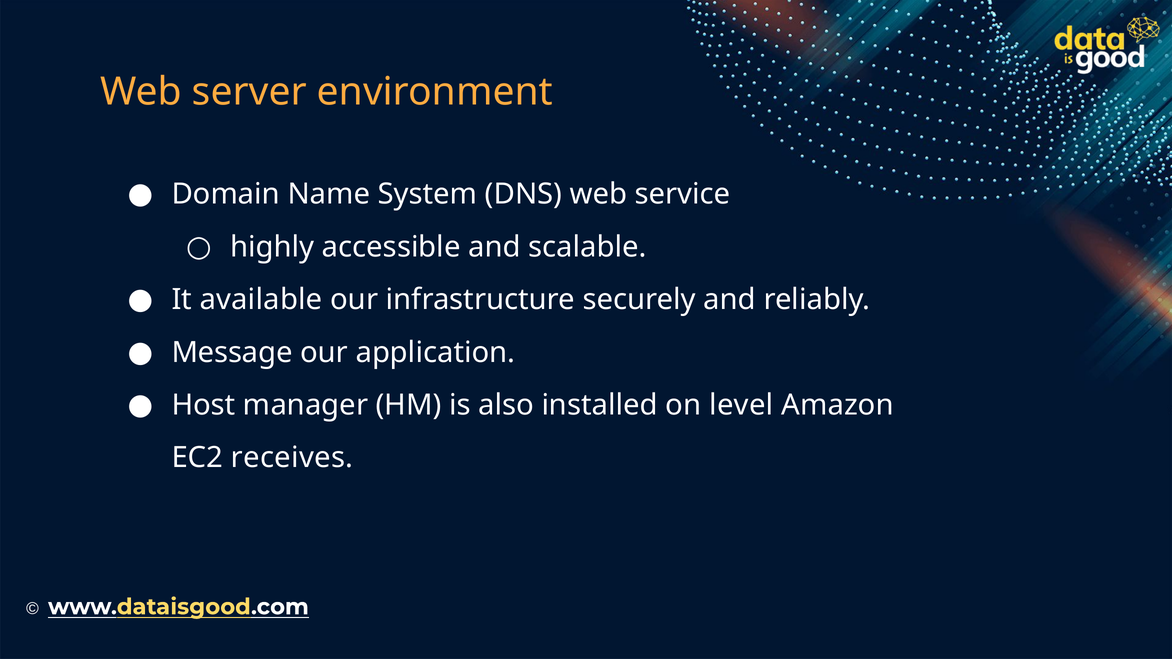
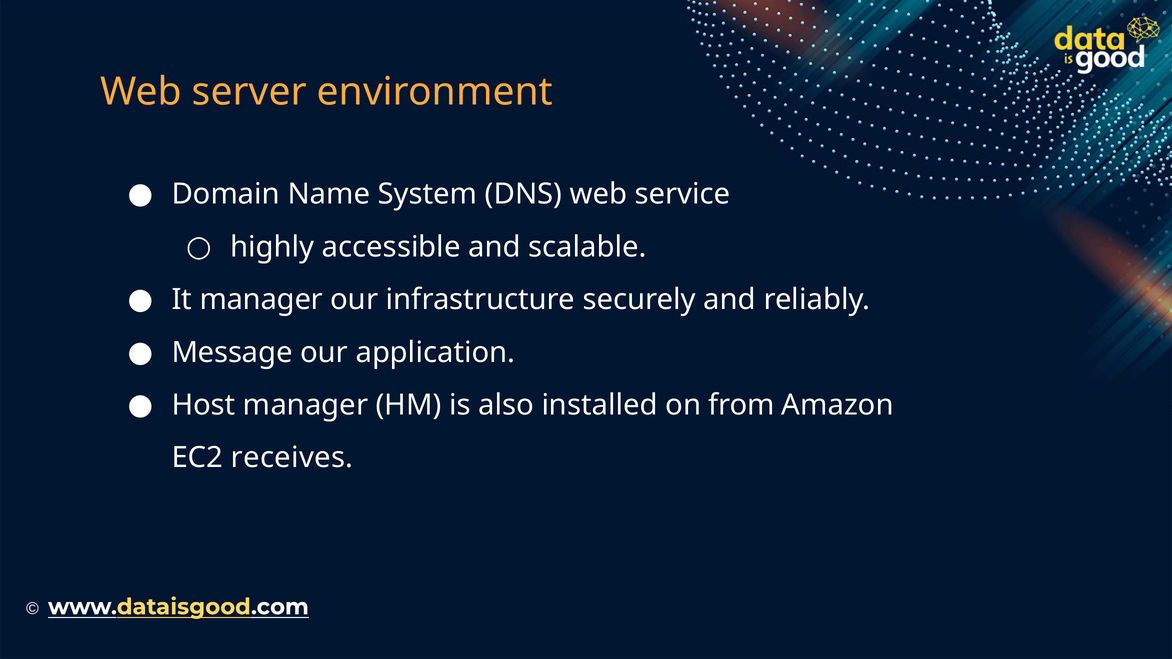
It available: available -> manager
level: level -> from
